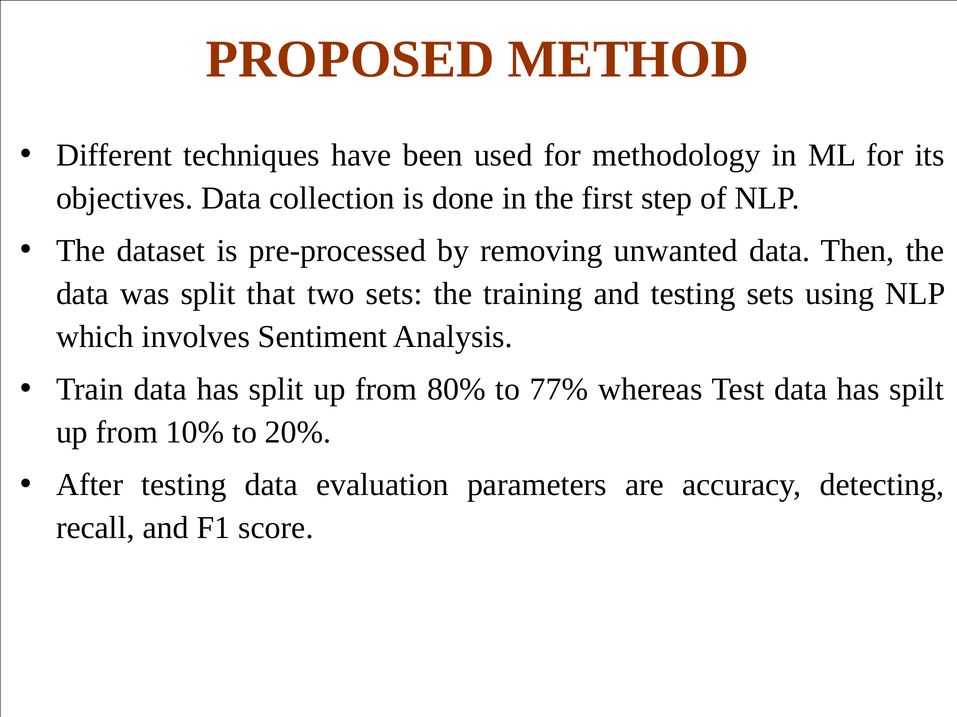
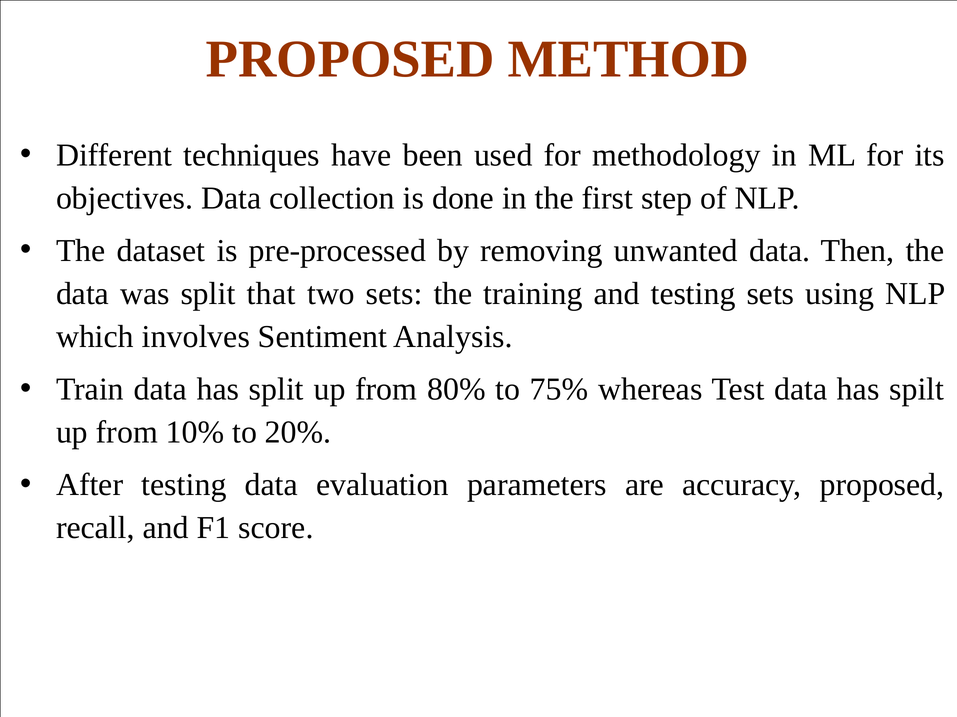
77%: 77% -> 75%
accuracy detecting: detecting -> proposed
